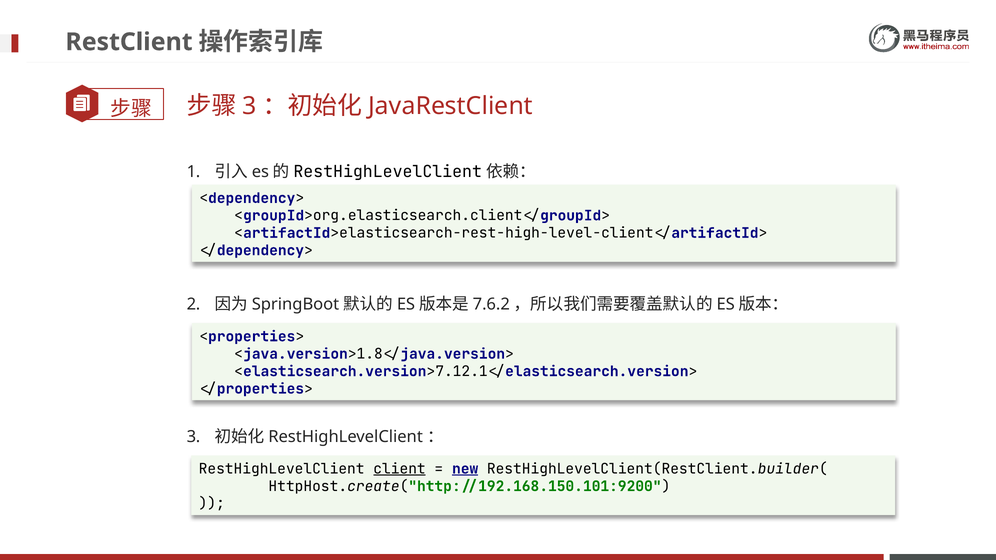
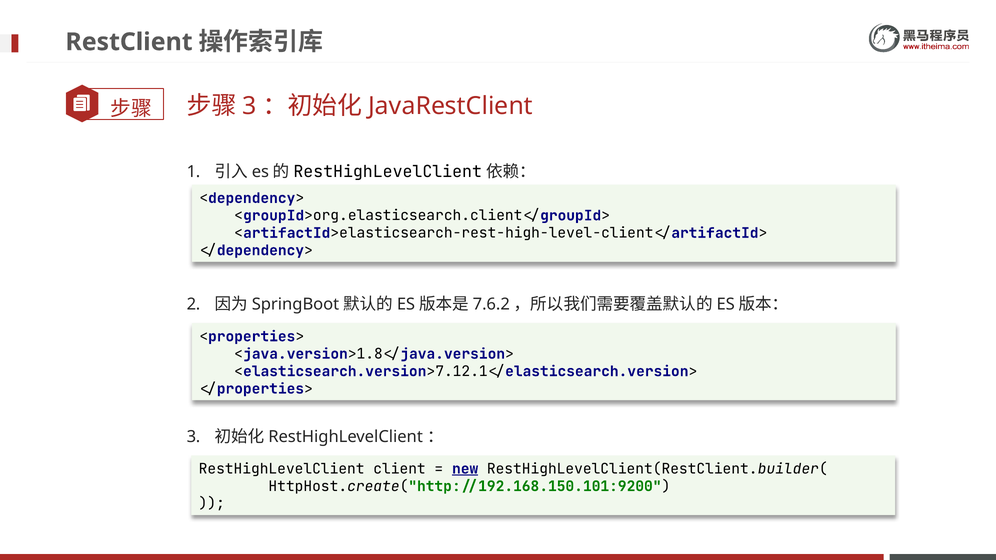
client underline: present -> none
